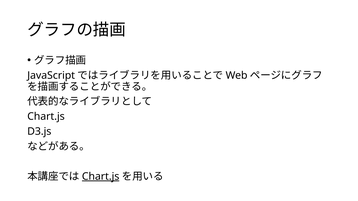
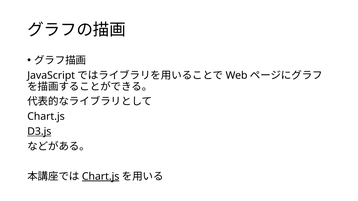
D3.js underline: none -> present
